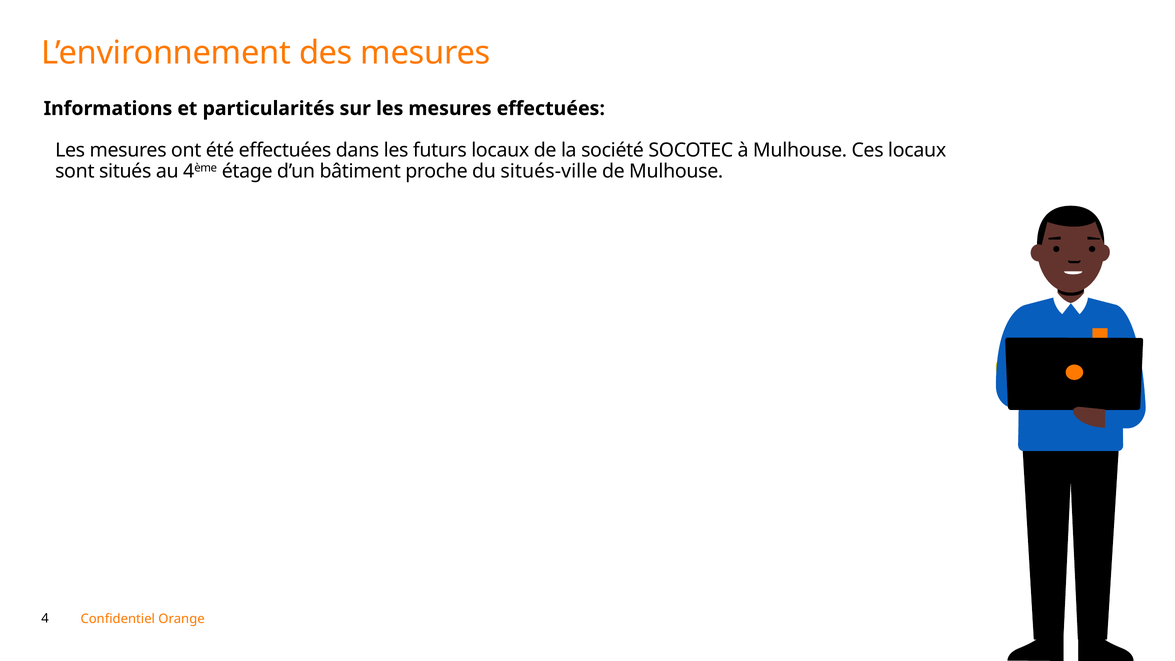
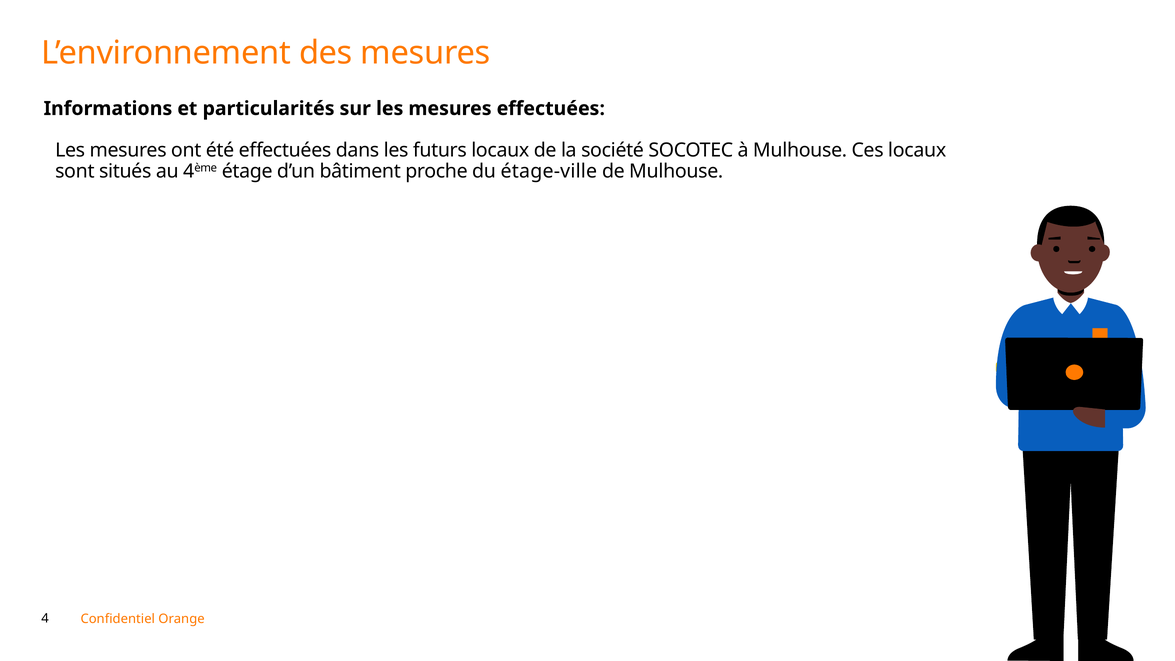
situés-ville: situés-ville -> étage-ville
